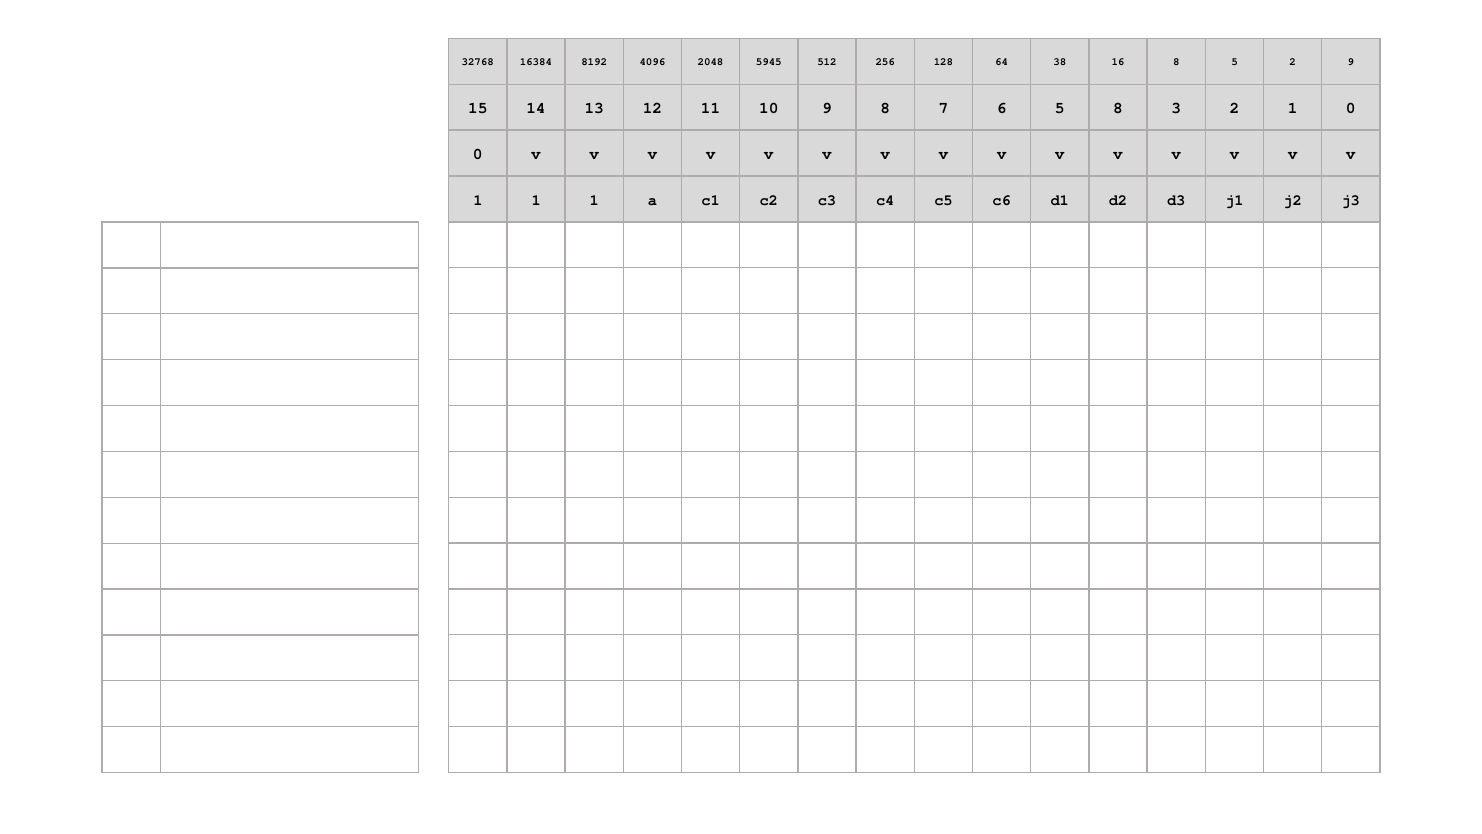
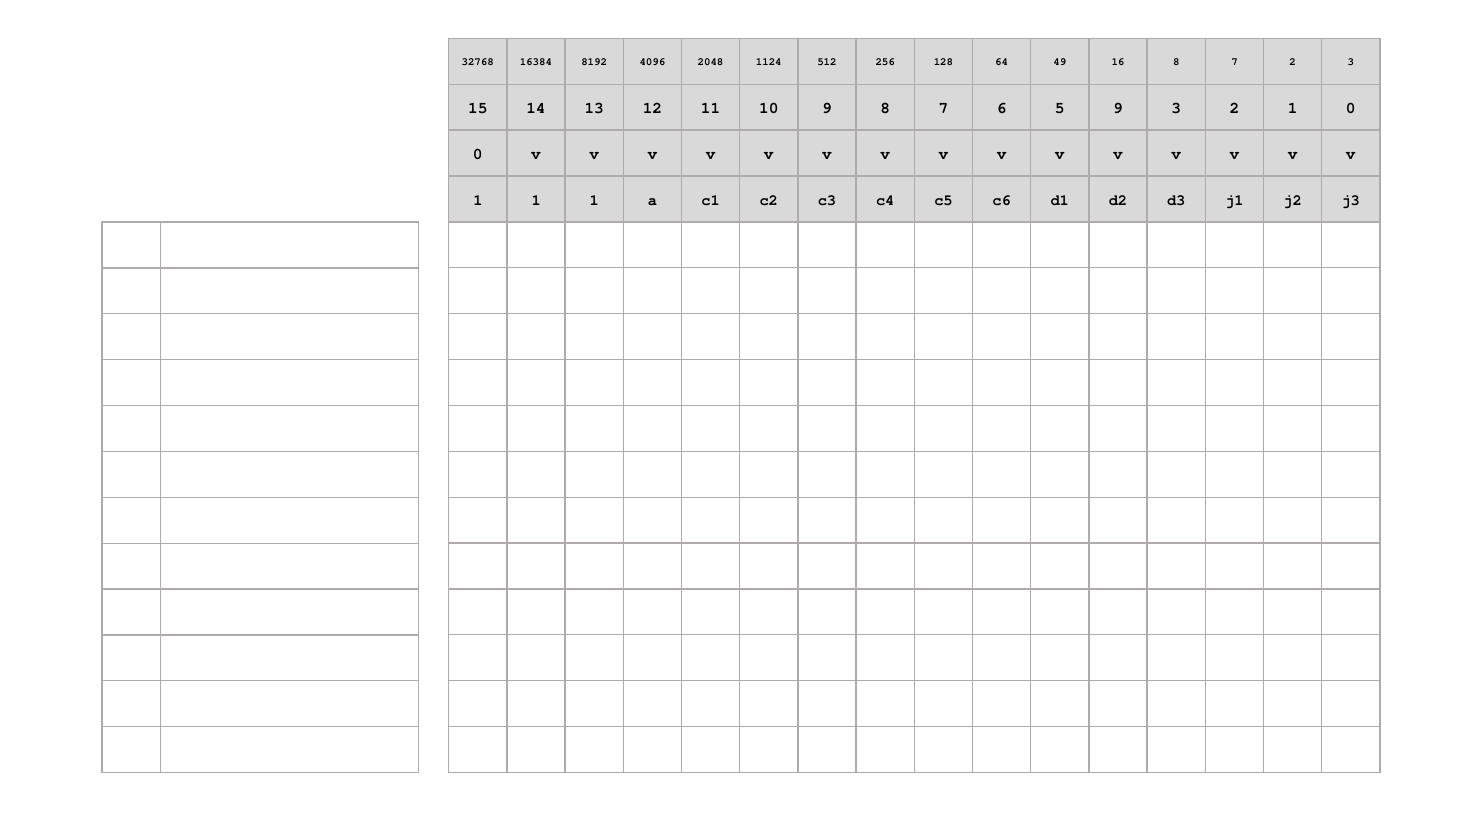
5945: 5945 -> 1124
38: 38 -> 49
16 8 5: 5 -> 7
2 9: 9 -> 3
5 8: 8 -> 9
